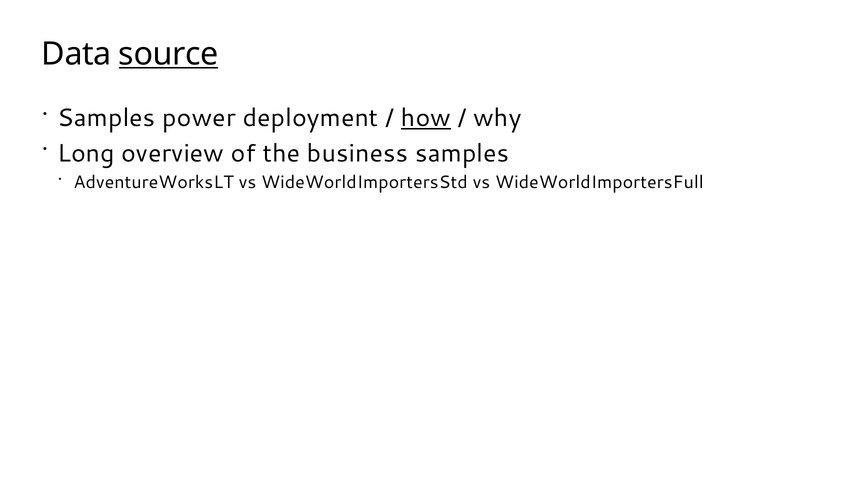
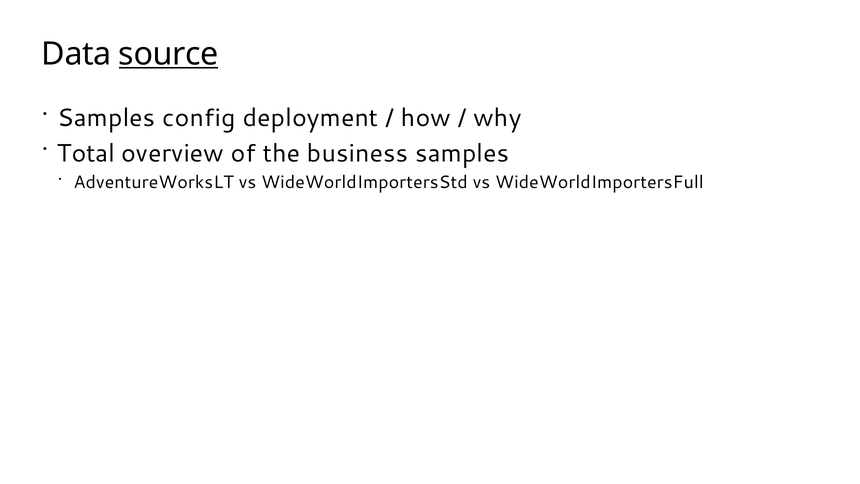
power: power -> config
how underline: present -> none
Long: Long -> Total
